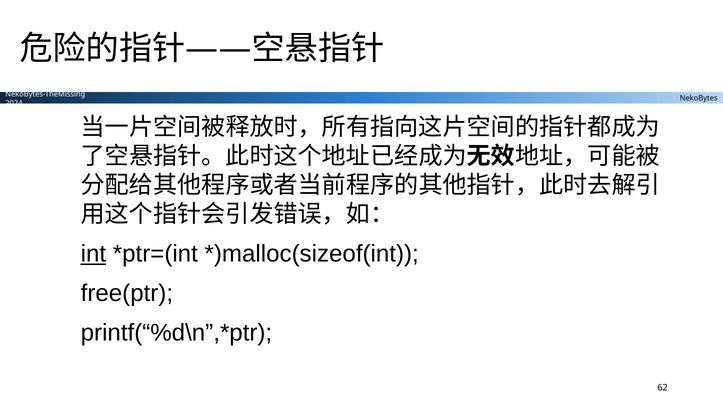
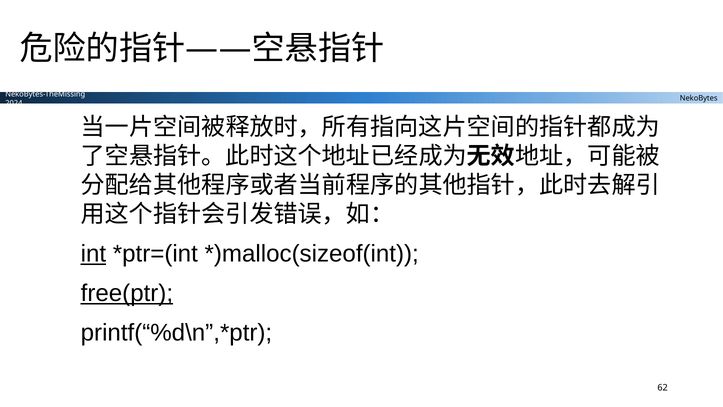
free(ptr underline: none -> present
